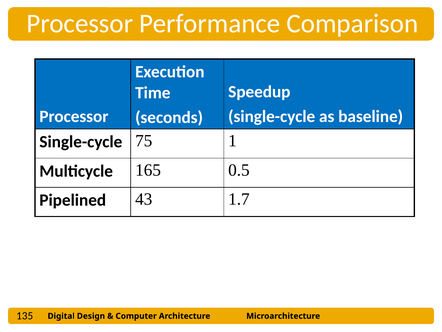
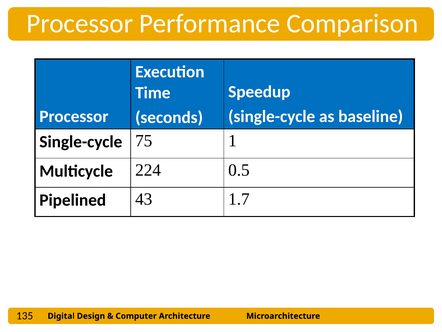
165: 165 -> 224
